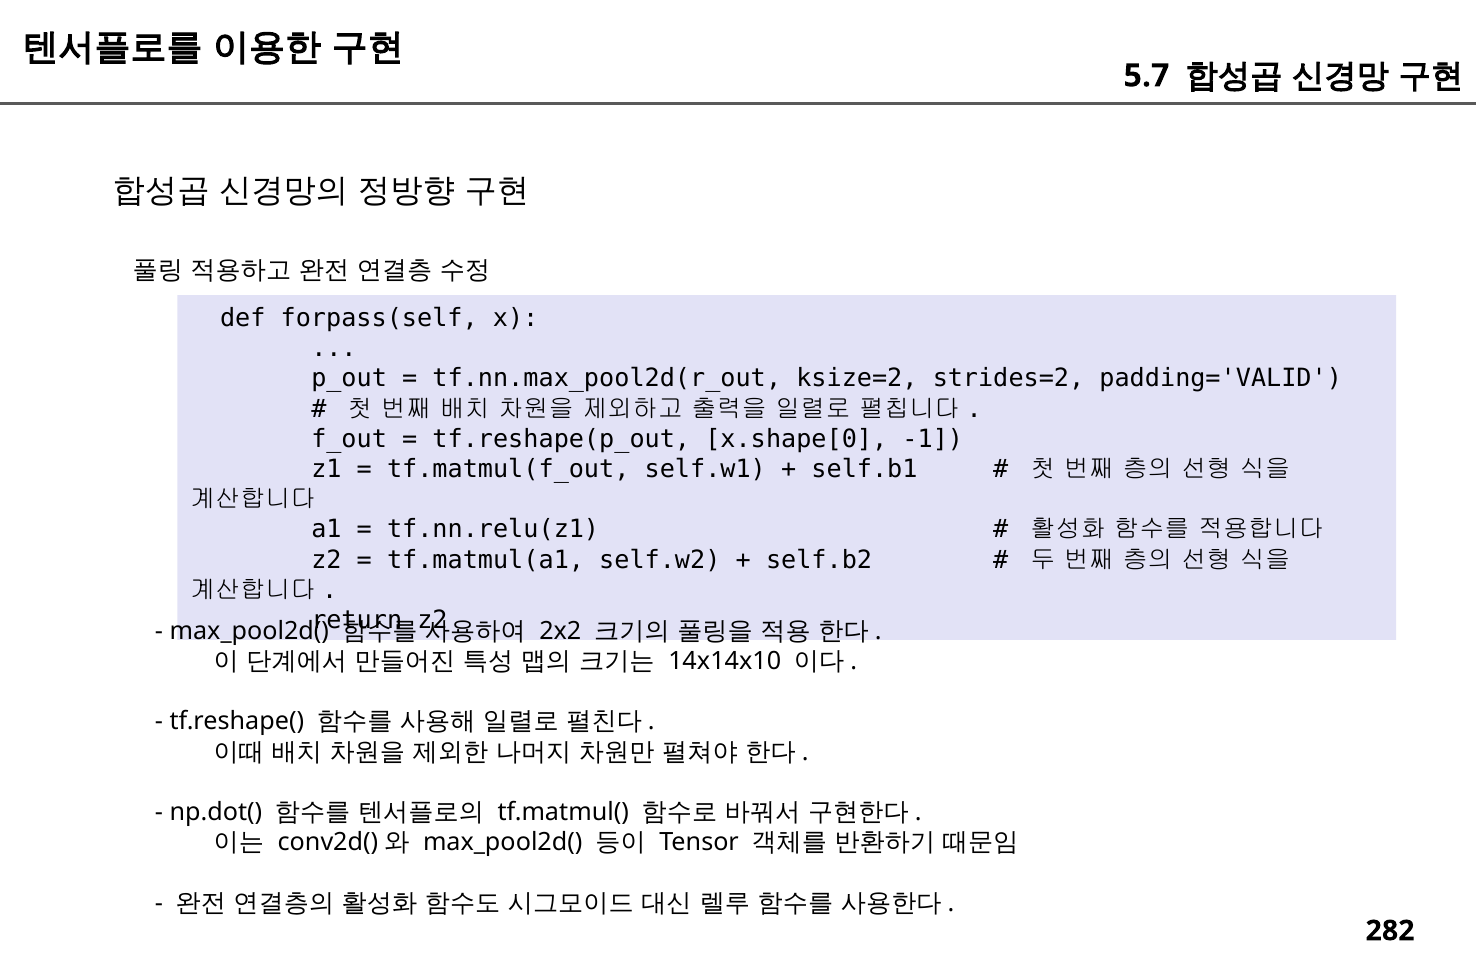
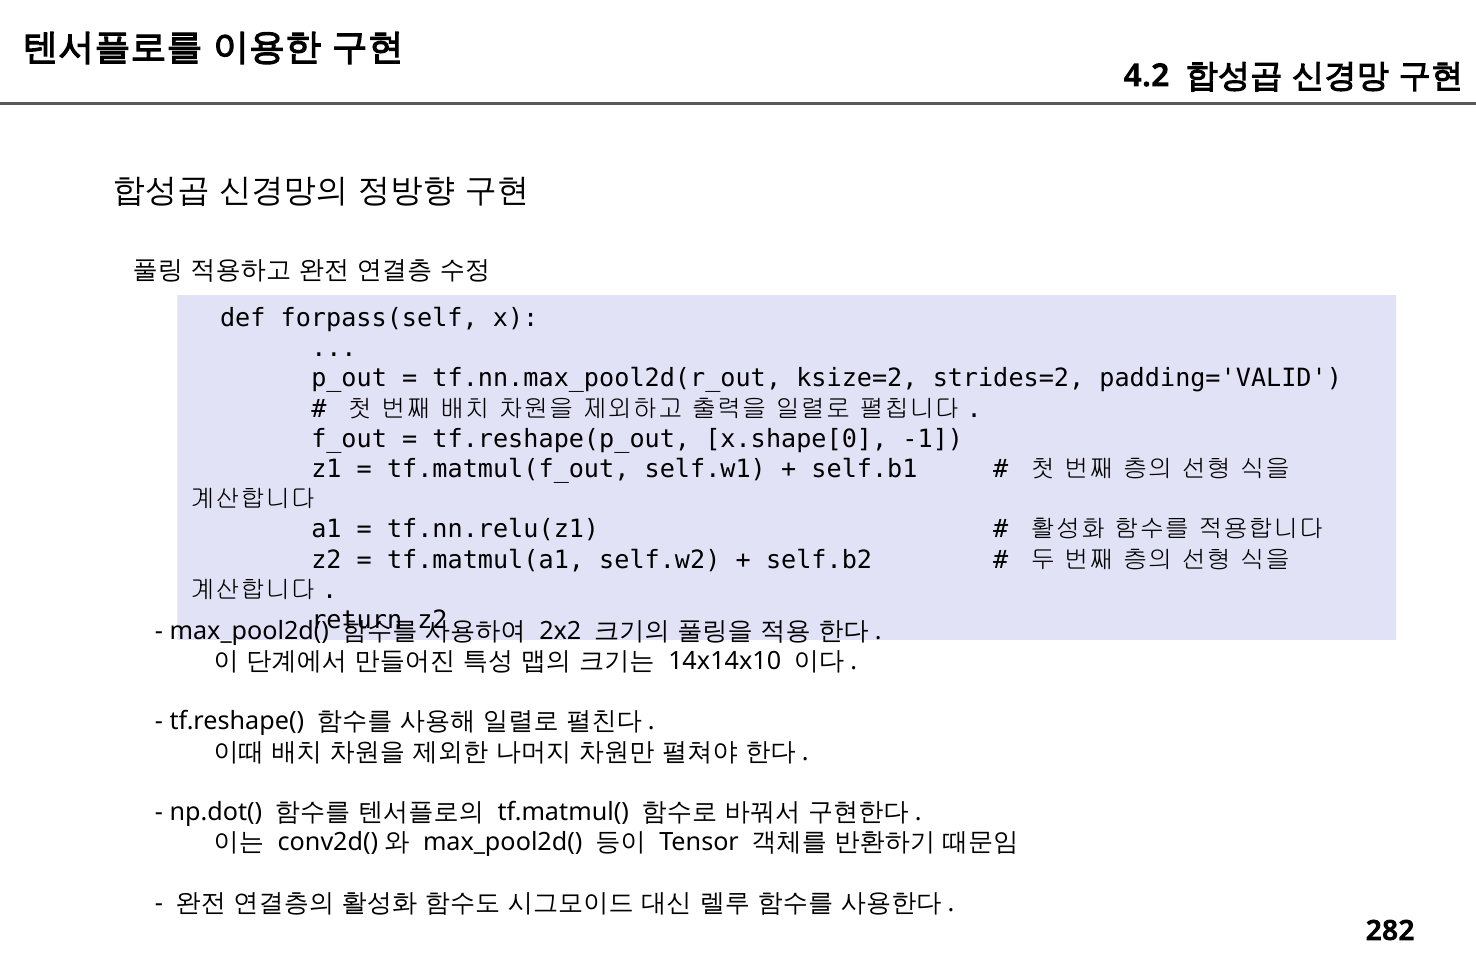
5.7: 5.7 -> 4.2
